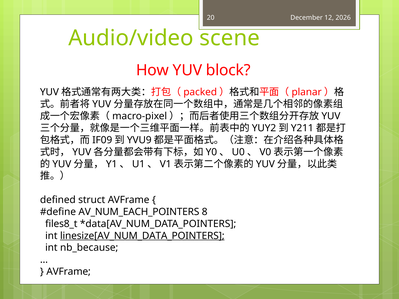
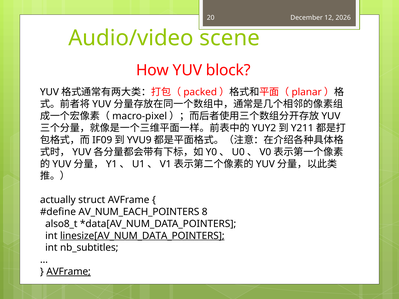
defined: defined -> actually
files8_t: files8_t -> also8_t
nb_because: nb_because -> nb_subtitles
AVFrame at (69, 272) underline: none -> present
